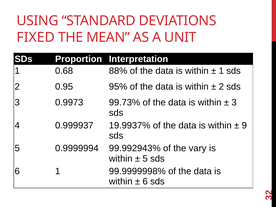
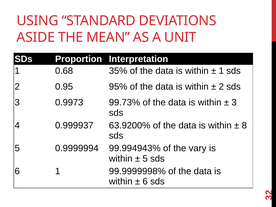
FIXED: FIXED -> ASIDE
88%: 88% -> 35%
19.9937%: 19.9937% -> 63.9200%
9: 9 -> 8
99.992943%: 99.992943% -> 99.994943%
